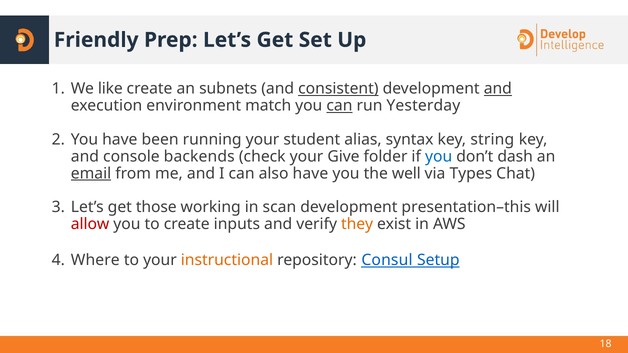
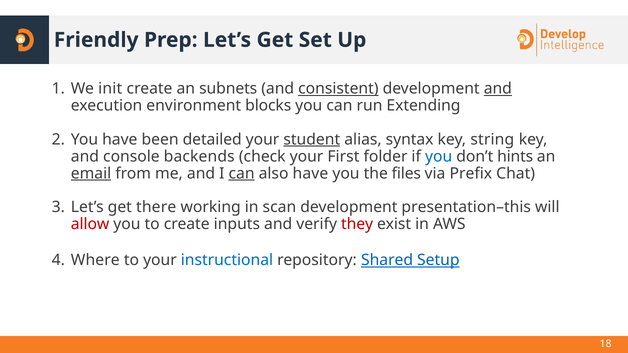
like: like -> init
match: match -> blocks
can at (339, 106) underline: present -> none
Yesterday: Yesterday -> Extending
running: running -> detailed
student underline: none -> present
Give: Give -> First
dash: dash -> hints
can at (242, 173) underline: none -> present
well: well -> files
Types: Types -> Prefix
those: those -> there
they colour: orange -> red
instructional colour: orange -> blue
Consul: Consul -> Shared
